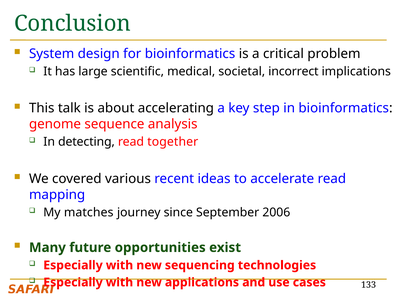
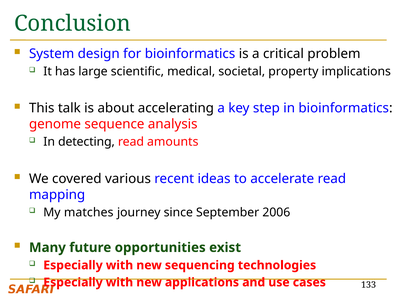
incorrect: incorrect -> property
together: together -> amounts
